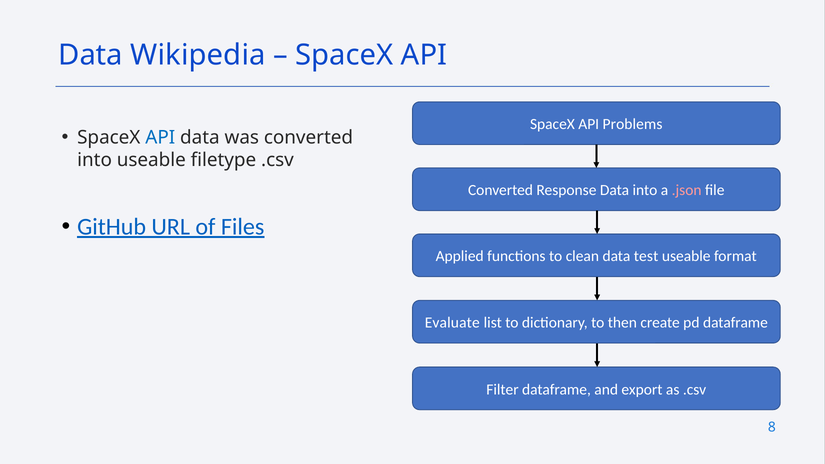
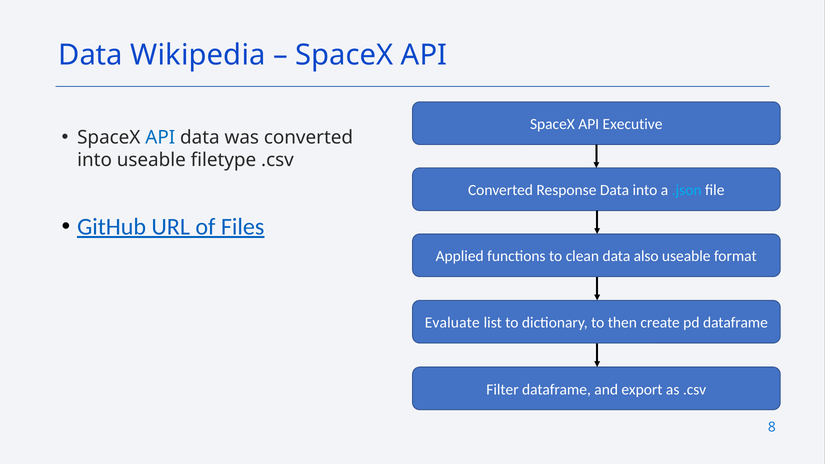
Problems: Problems -> Executive
.json colour: pink -> light blue
test: test -> also
